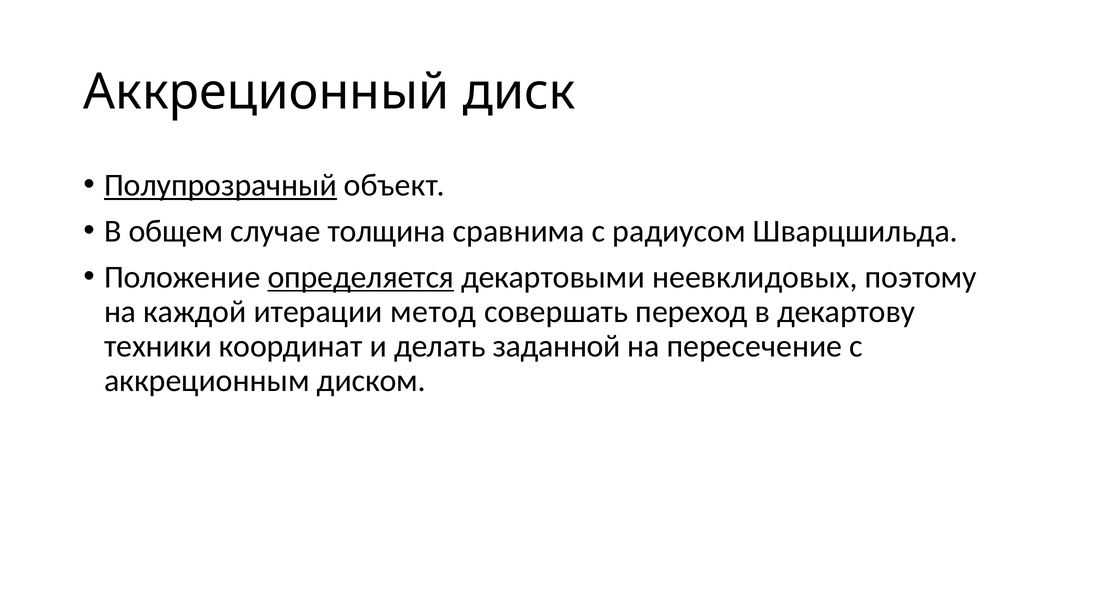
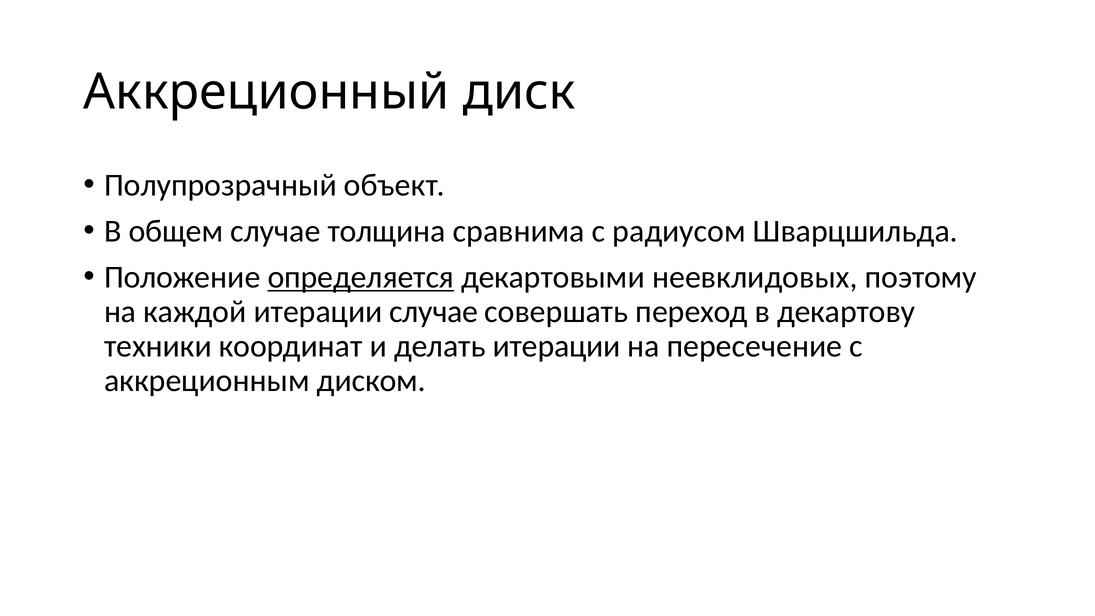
Полупрозрачный underline: present -> none
итерации метод: метод -> случае
делать заданной: заданной -> итерации
